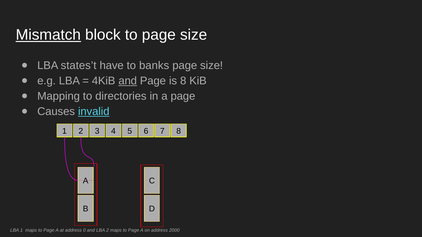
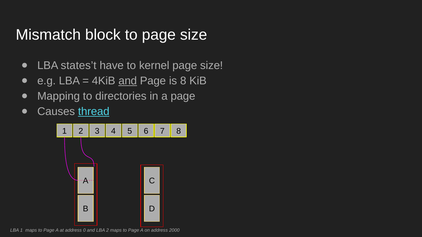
Mismatch underline: present -> none
banks: banks -> kernel
invalid: invalid -> thread
